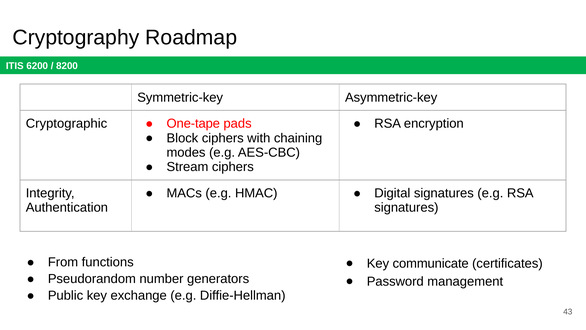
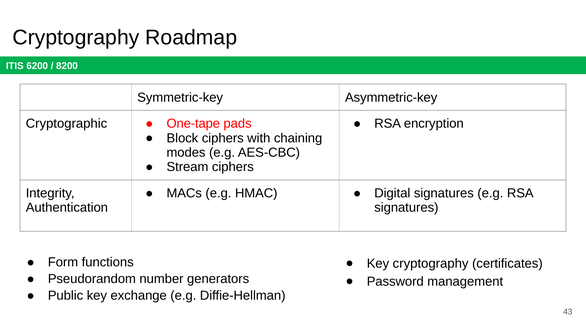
From: From -> Form
Key communicate: communicate -> cryptography
